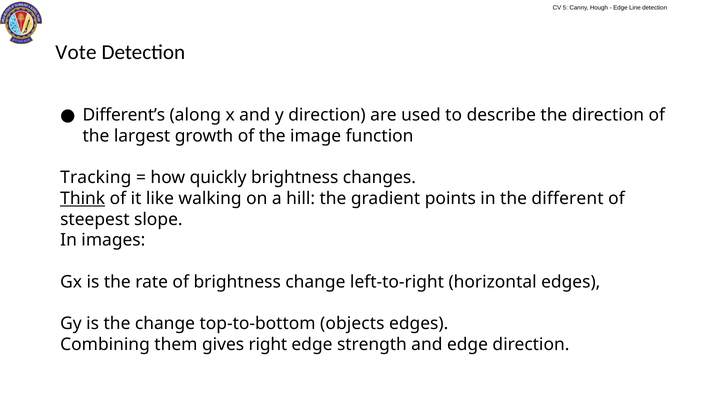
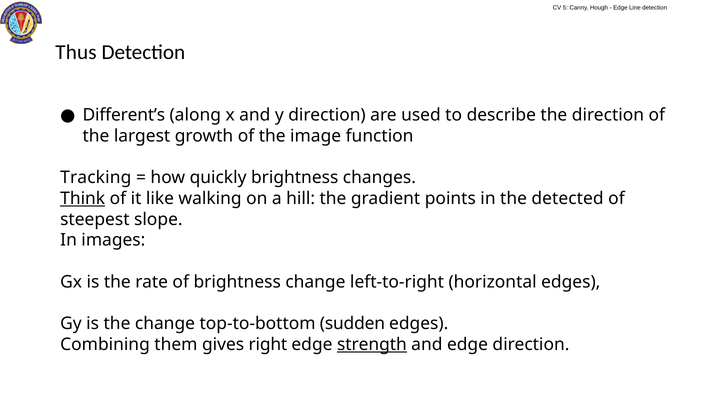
Vote: Vote -> Thus
different: different -> detected
objects: objects -> sudden
strength underline: none -> present
